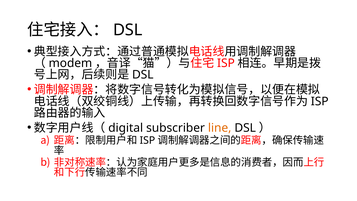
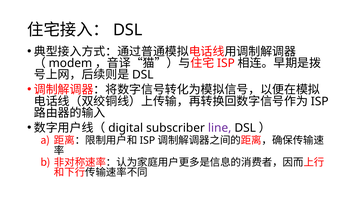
line colour: orange -> purple
